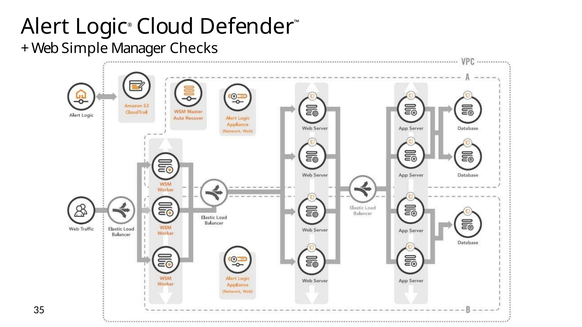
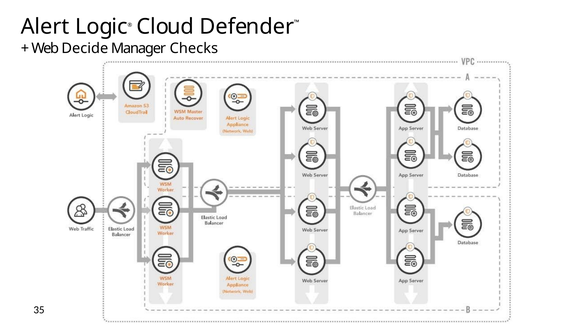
Simple: Simple -> Decide
